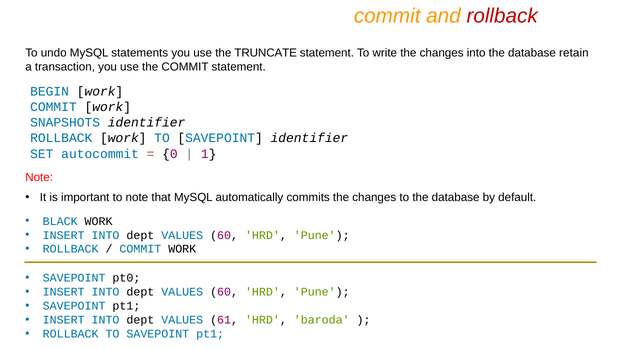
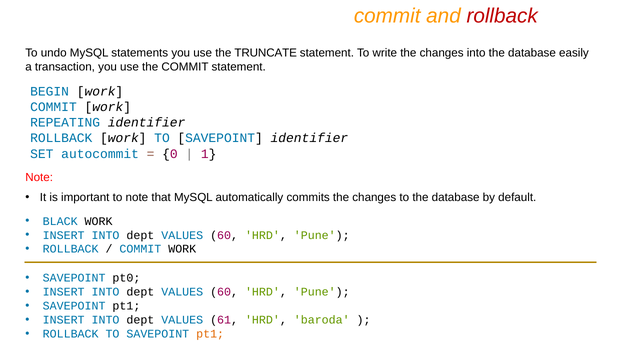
retain: retain -> easily
SNAPSHOTS: SNAPSHOTS -> REPEATING
pt1 at (210, 334) colour: blue -> orange
